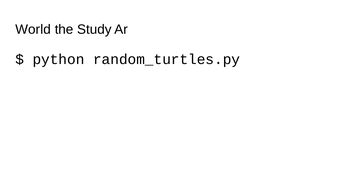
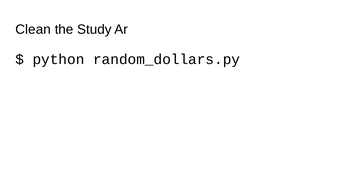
World: World -> Clean
random_turtles.py: random_turtles.py -> random_dollars.py
